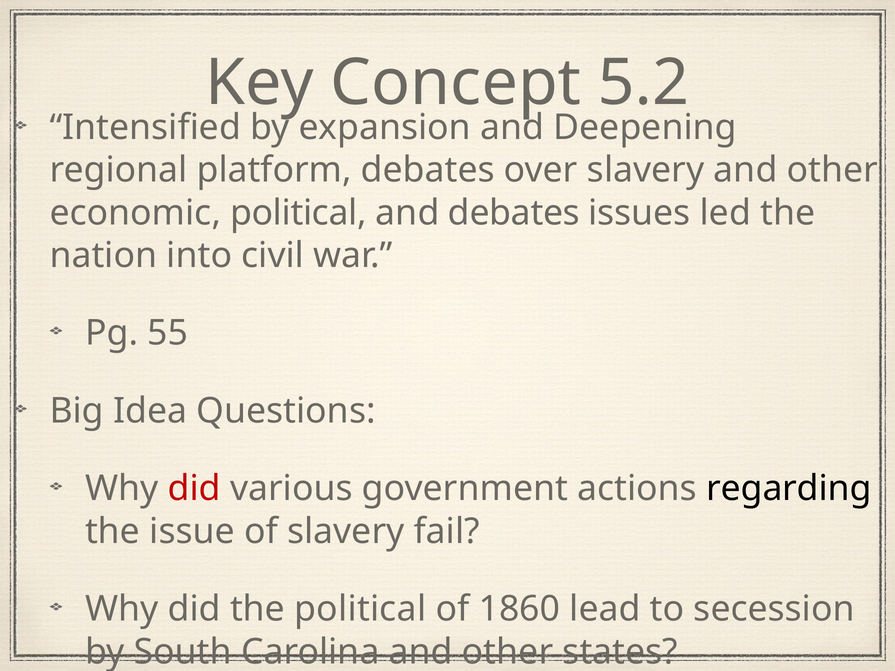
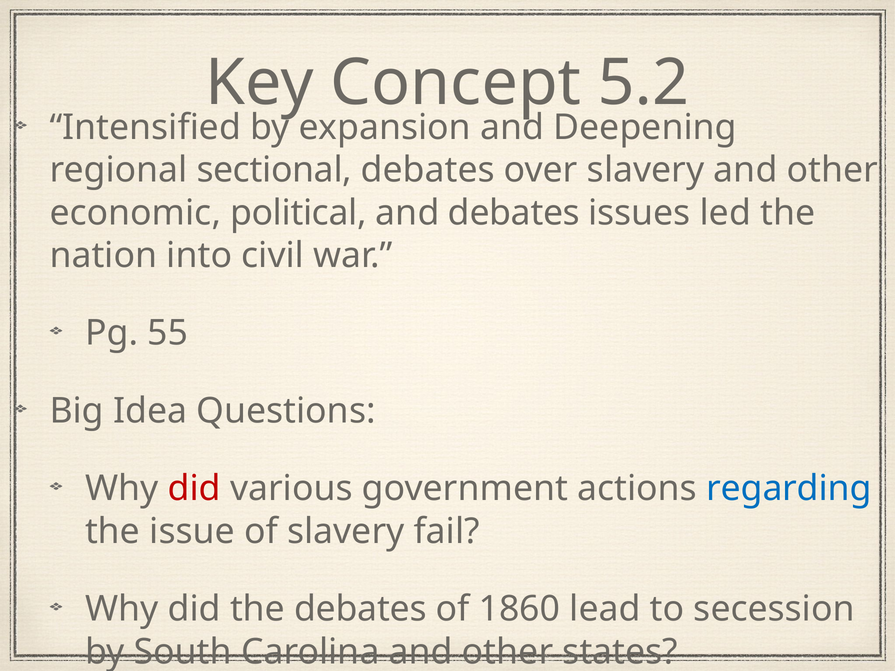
platform: platform -> sectional
regarding colour: black -> blue
the political: political -> debates
